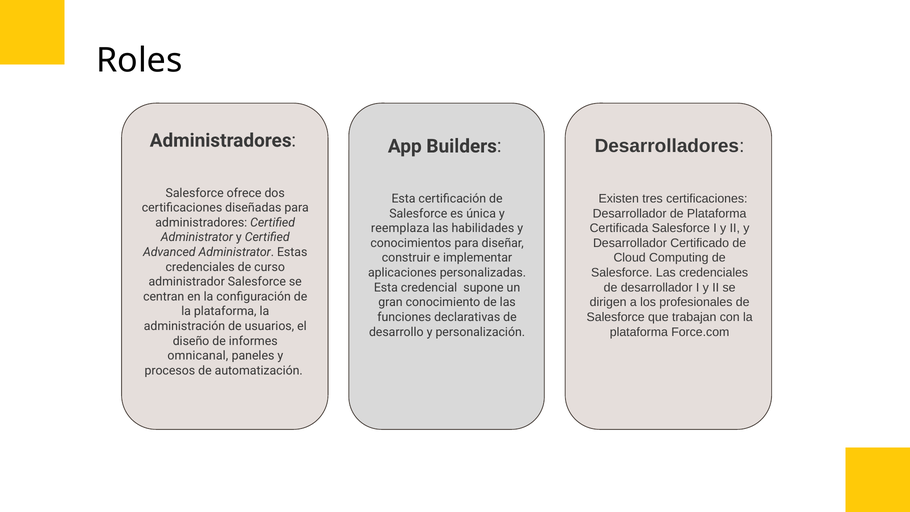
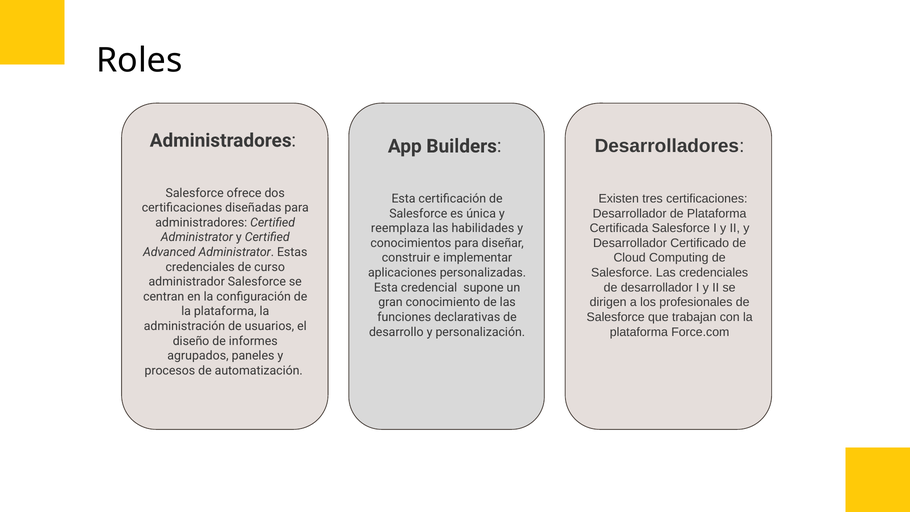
omnicanal: omnicanal -> agrupados
